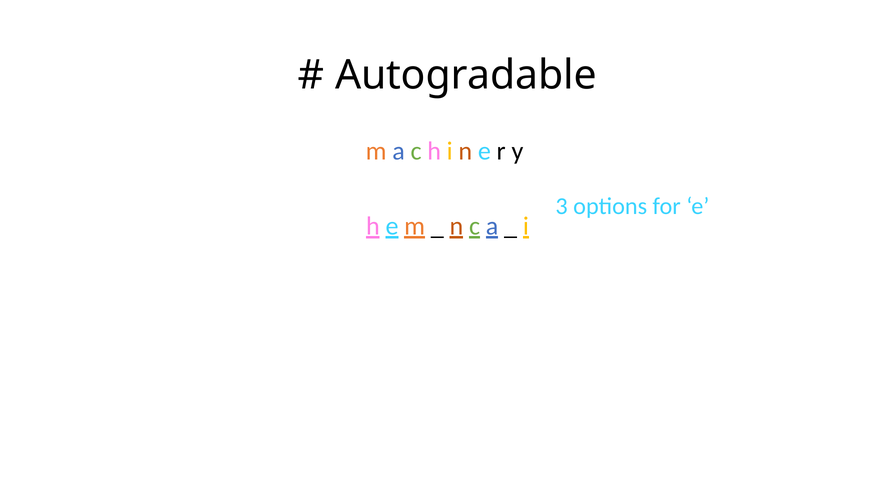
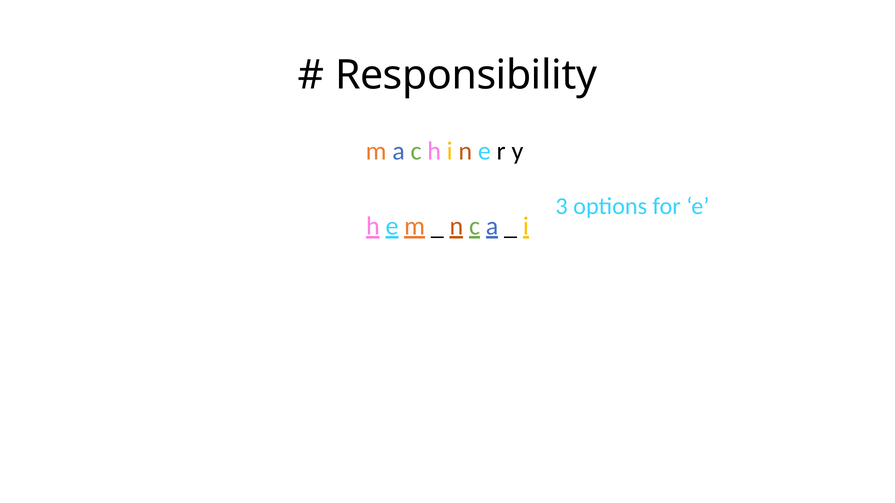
Autogradable: Autogradable -> Responsibility
